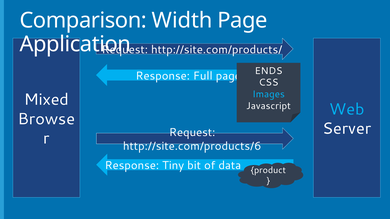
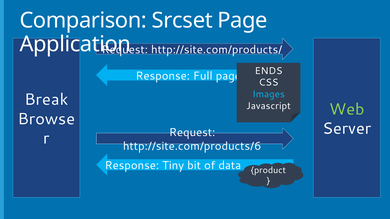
Width: Width -> Srcset
Mixed: Mixed -> Break
Web colour: light blue -> light green
